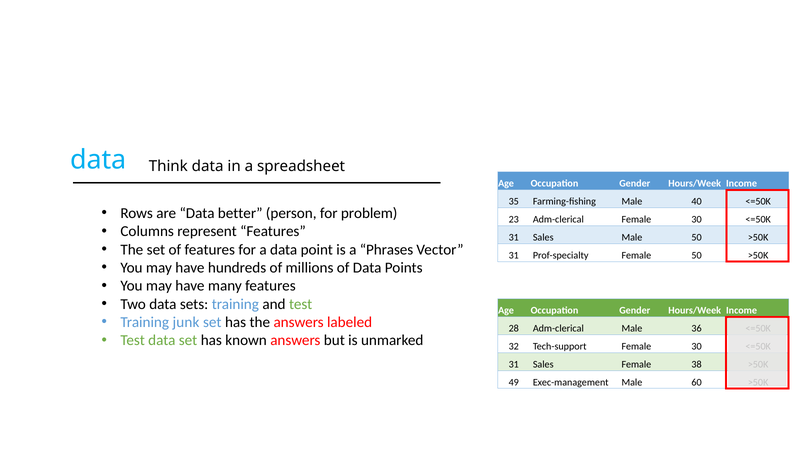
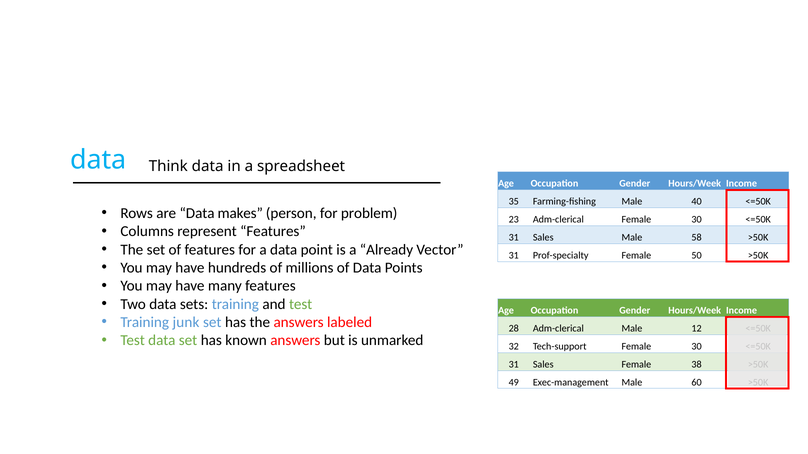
better: better -> makes
Male 50: 50 -> 58
Phrases: Phrases -> Already
36: 36 -> 12
